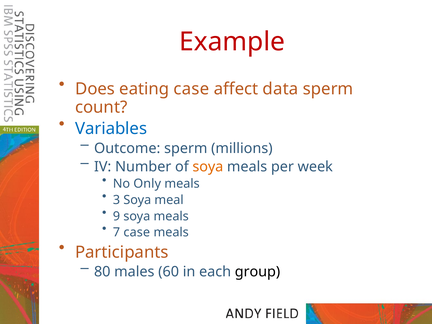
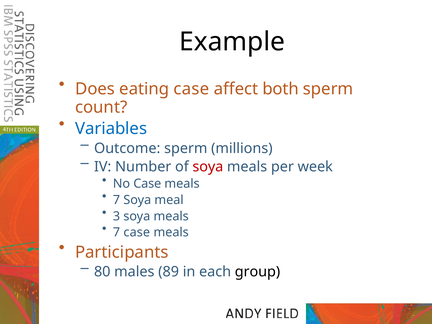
Example colour: red -> black
data: data -> both
soya at (208, 167) colour: orange -> red
No Only: Only -> Case
3 at (117, 200): 3 -> 7
9: 9 -> 3
60: 60 -> 89
